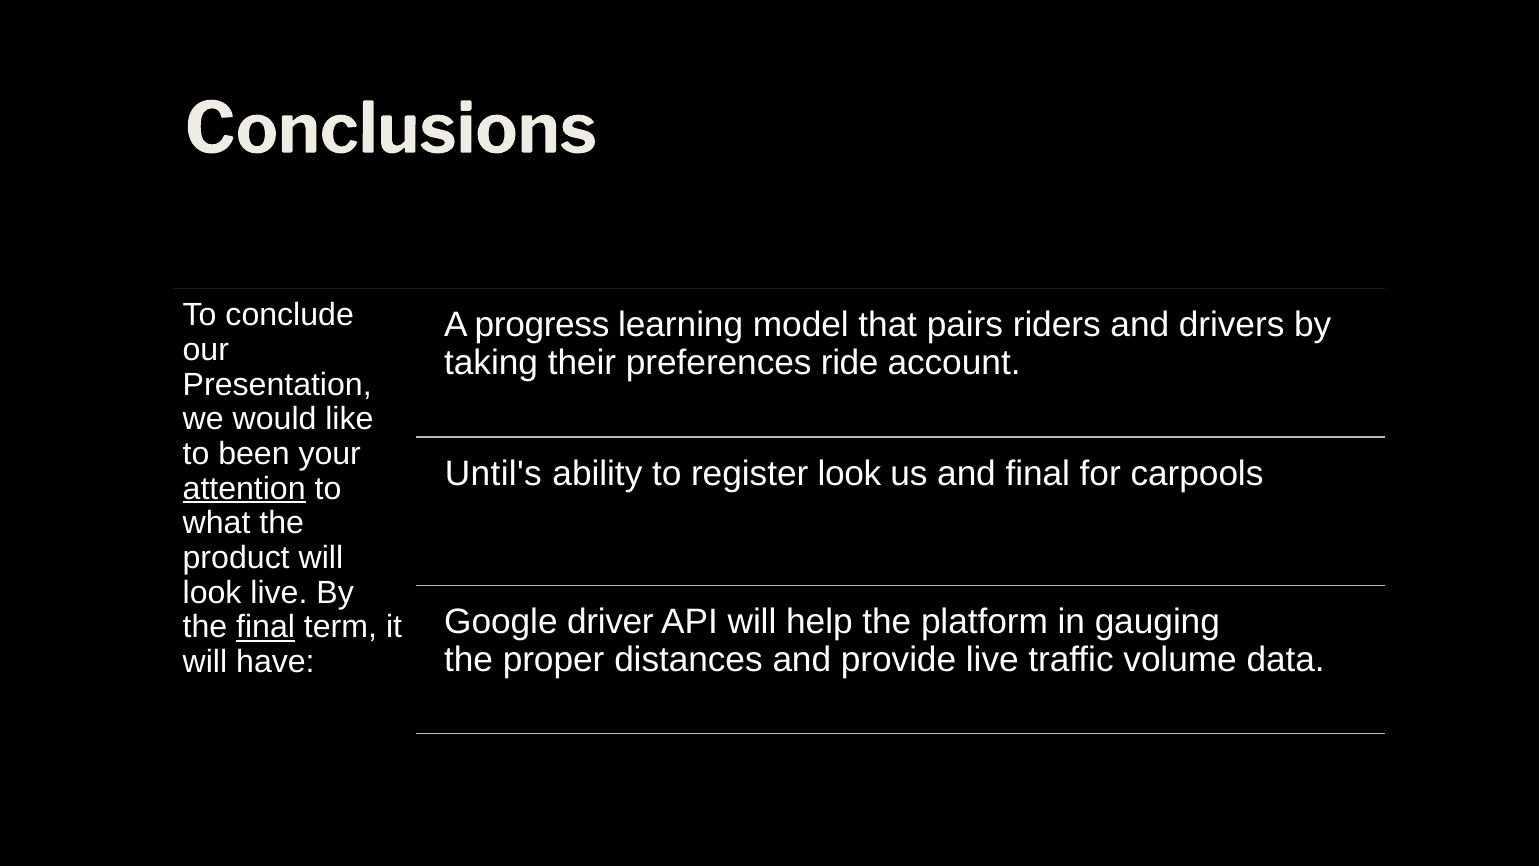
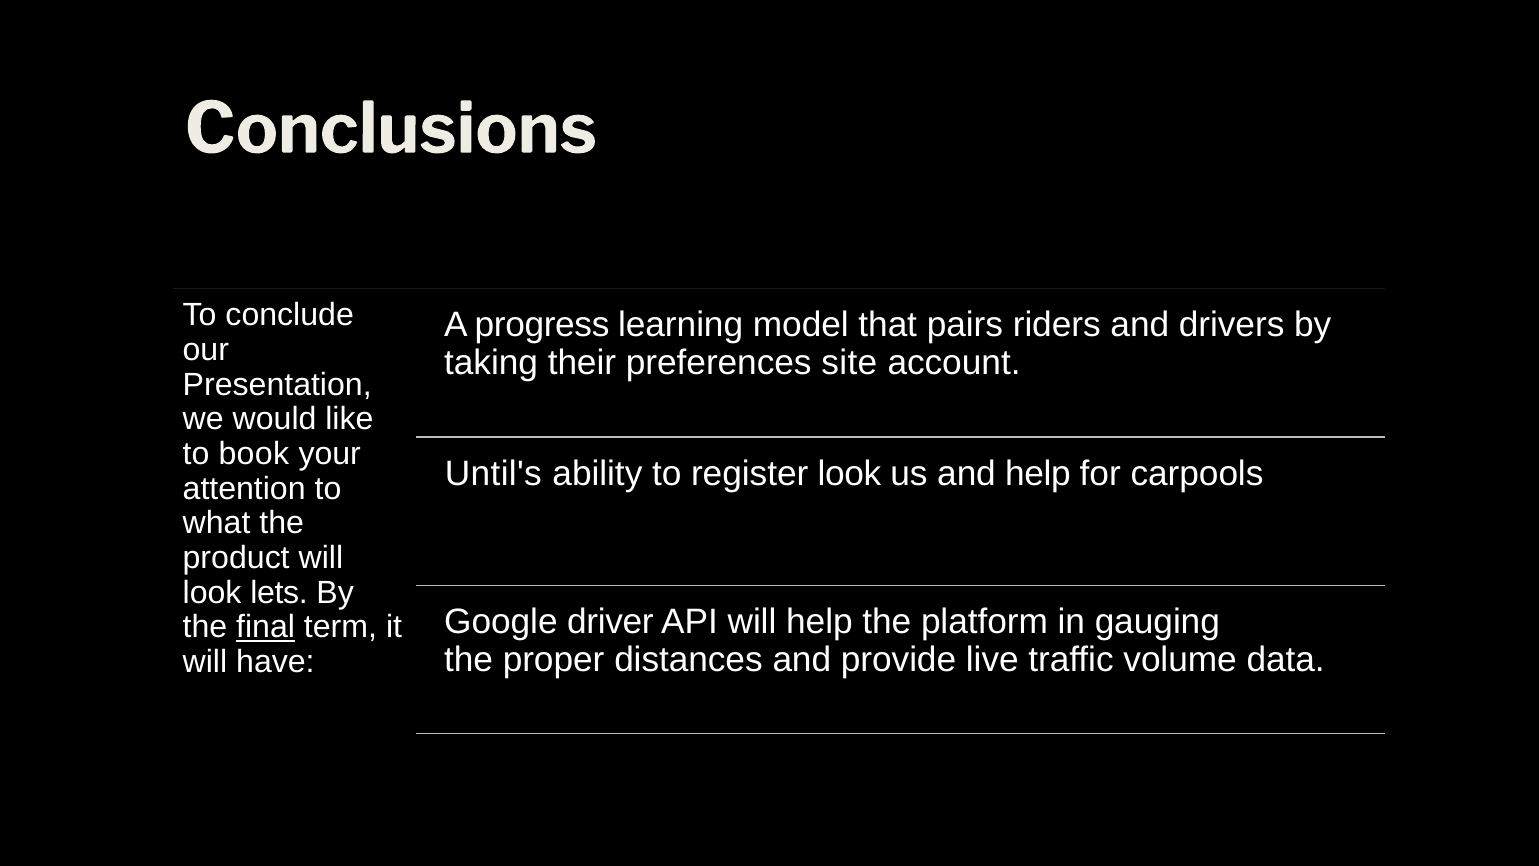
ride: ride -> site
been: been -> book
and final: final -> help
attention underline: present -> none
look live: live -> lets
